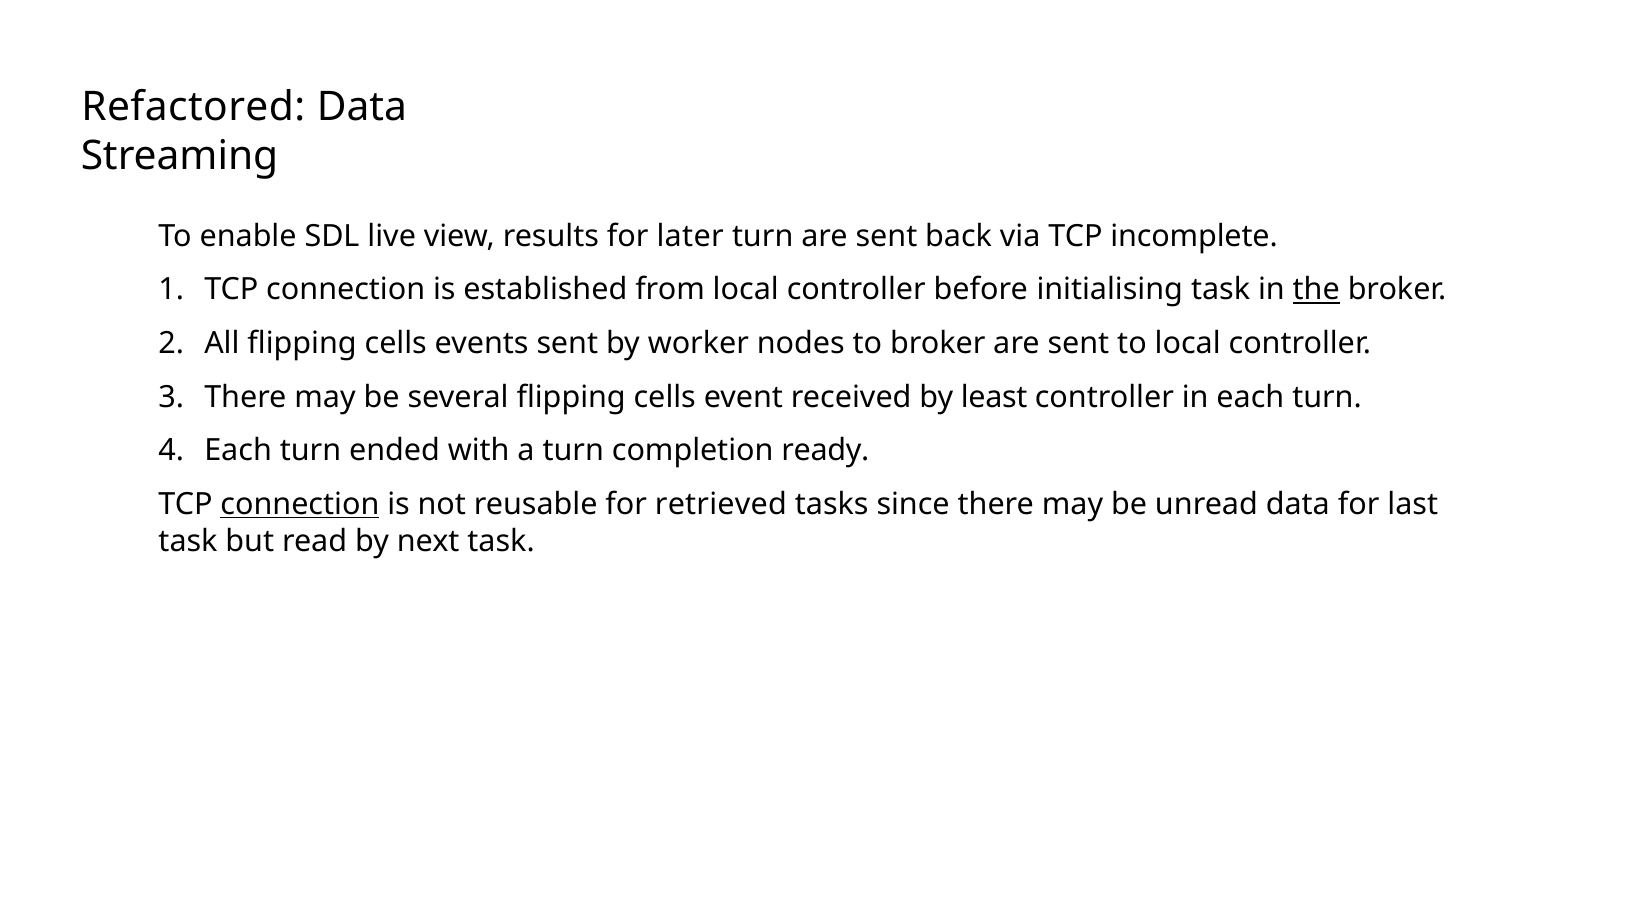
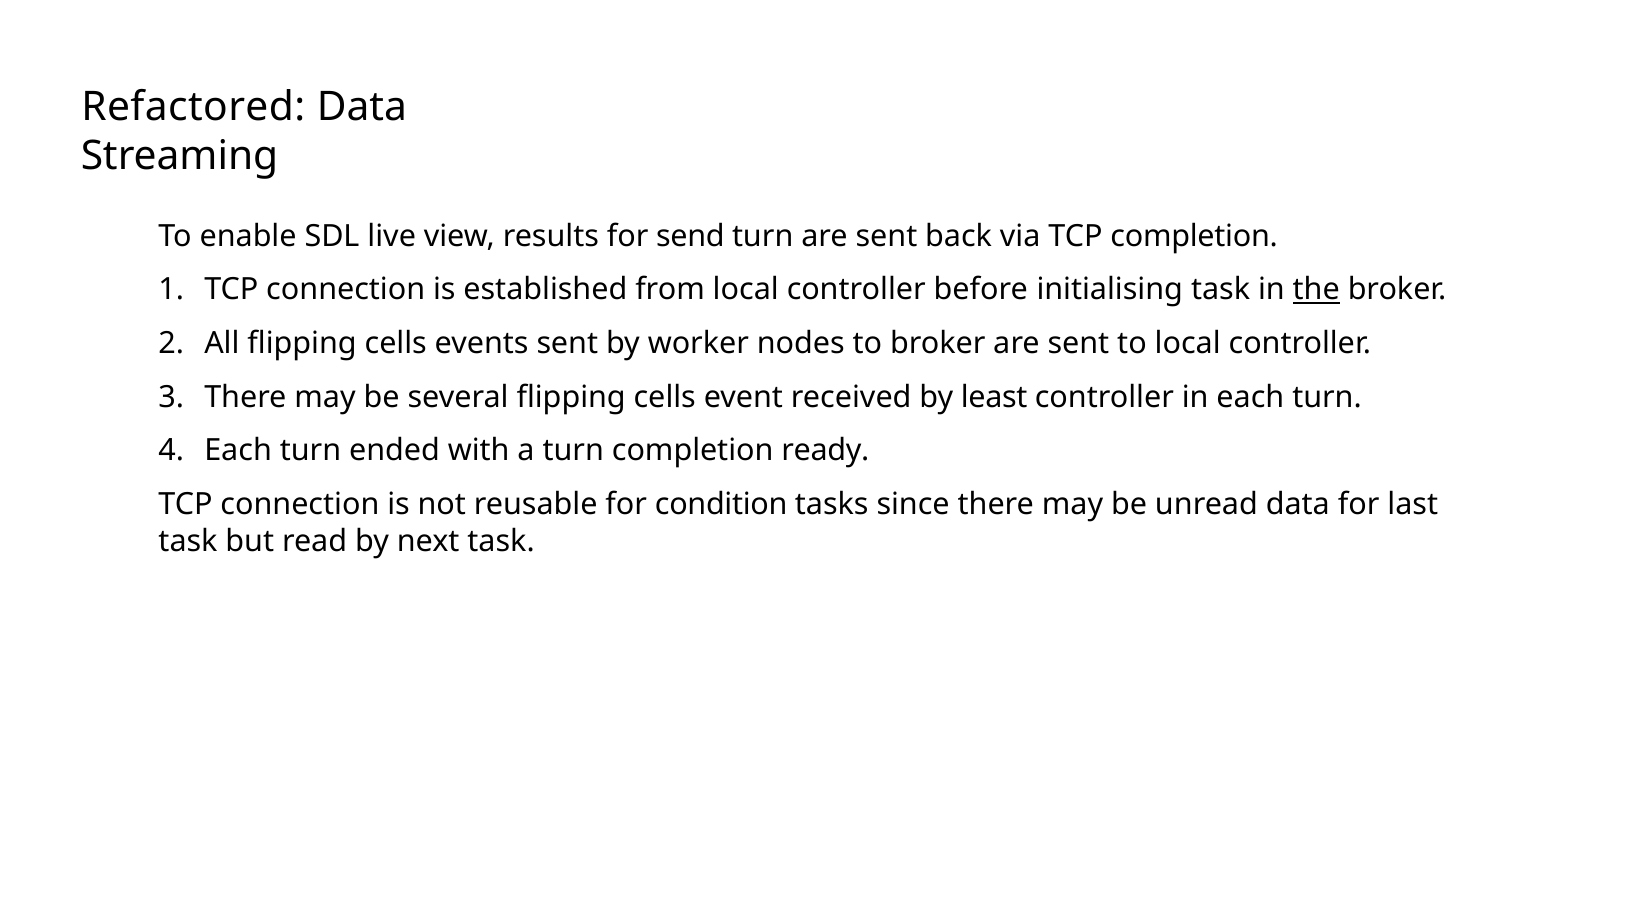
later: later -> send
TCP incomplete: incomplete -> completion
connection at (300, 504) underline: present -> none
retrieved: retrieved -> condition
